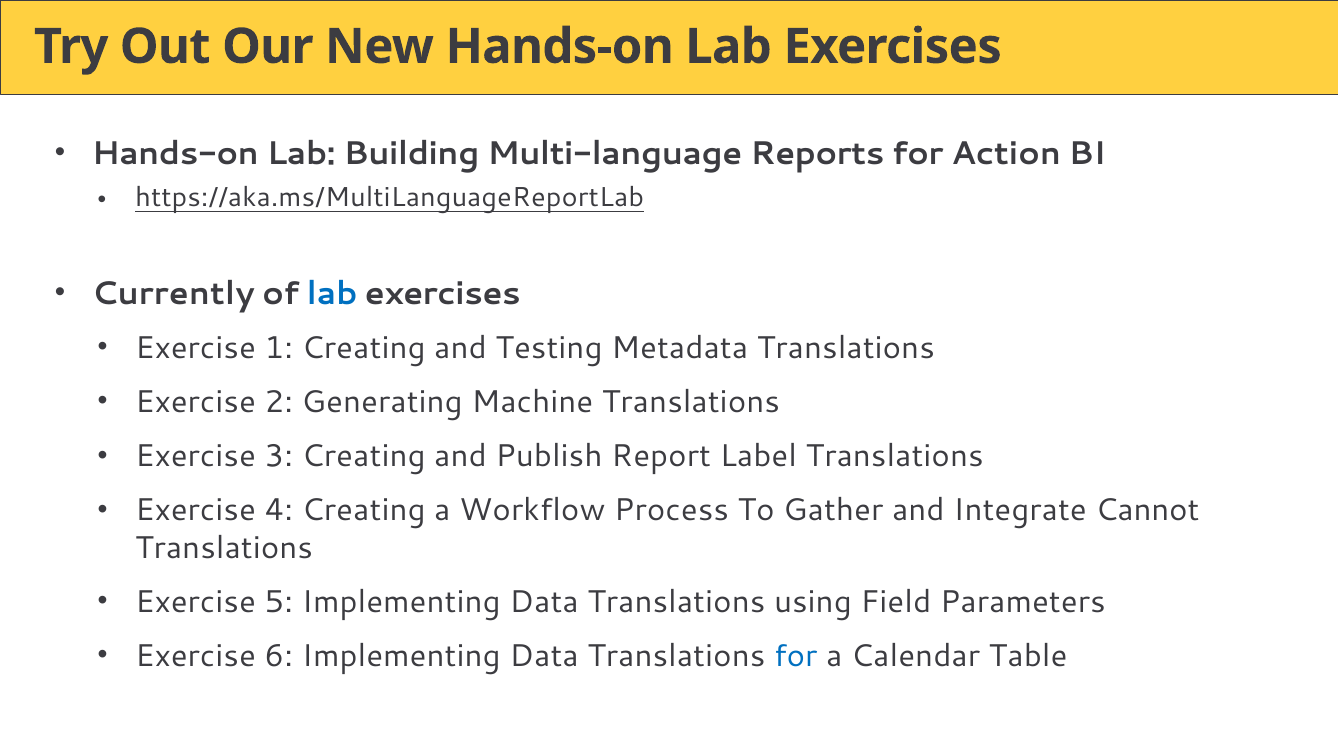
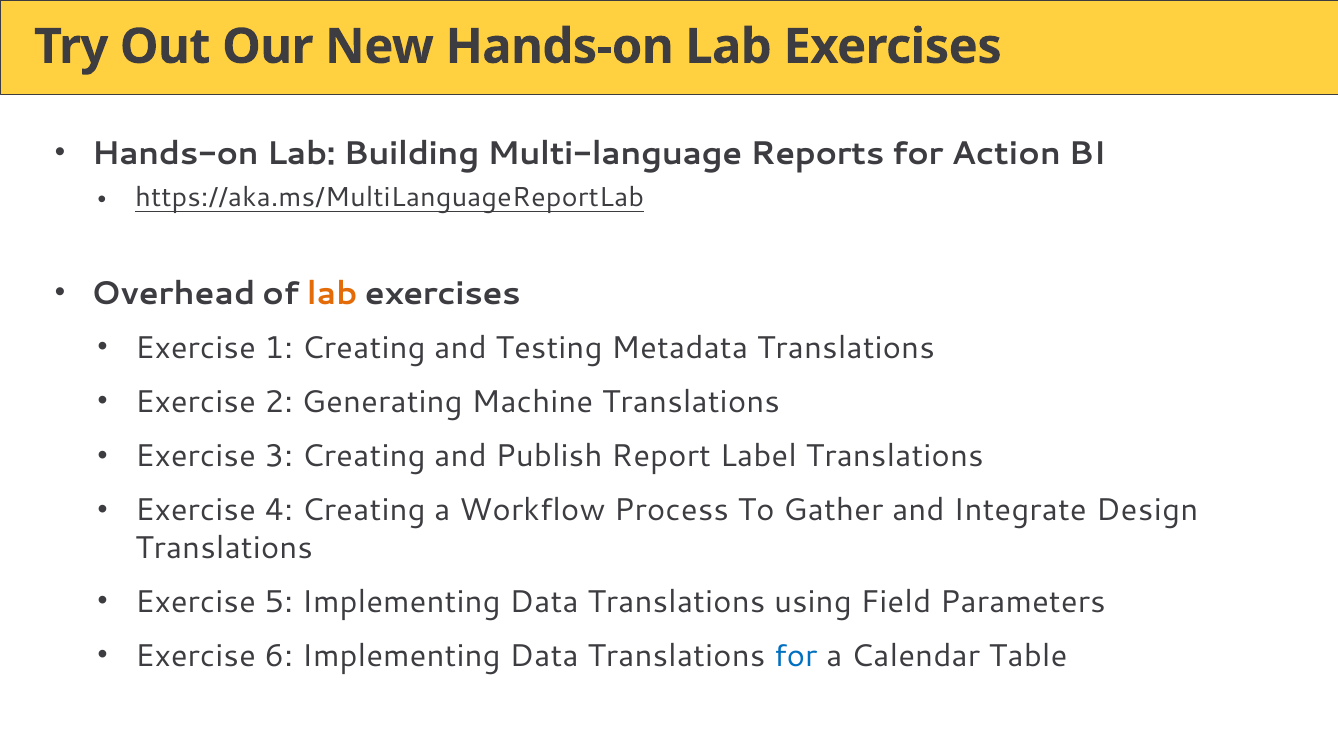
Currently: Currently -> Overhead
lab at (332, 294) colour: blue -> orange
Cannot: Cannot -> Design
